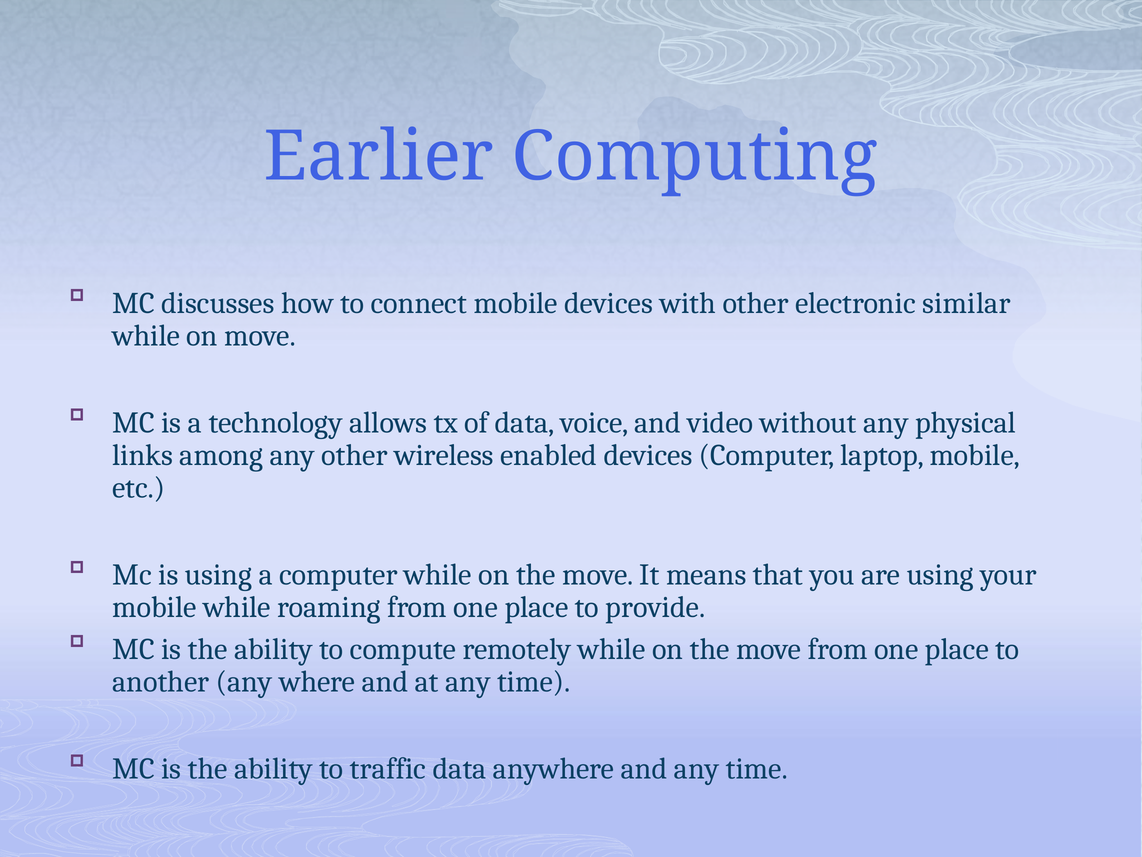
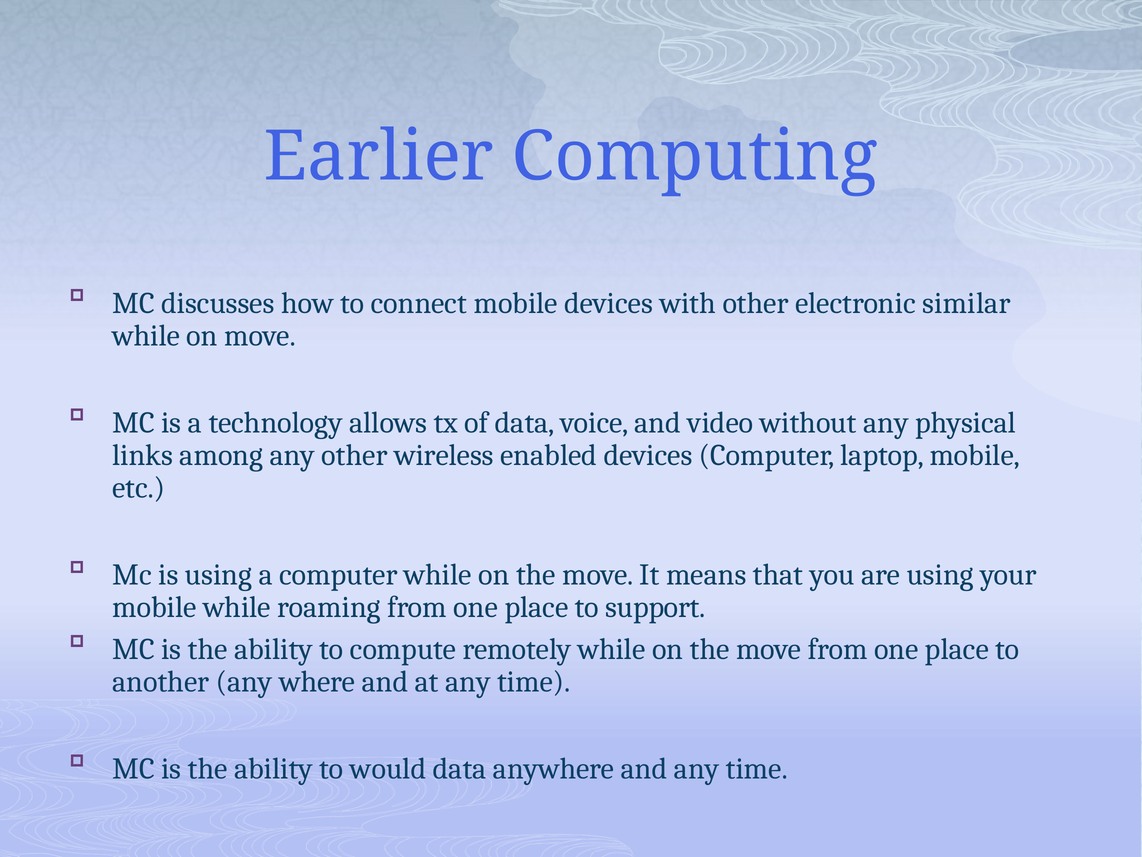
provide: provide -> support
traffic: traffic -> would
